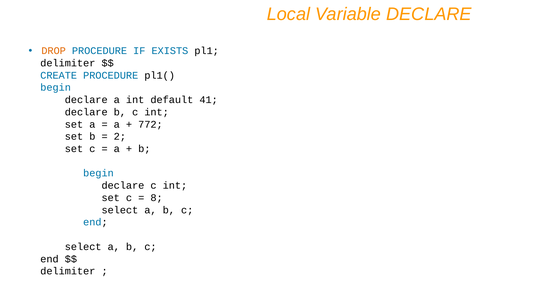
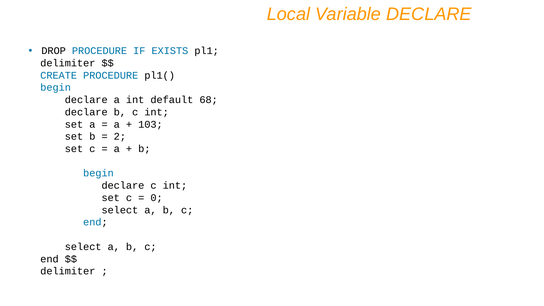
DROP colour: orange -> black
41: 41 -> 68
772: 772 -> 103
8: 8 -> 0
